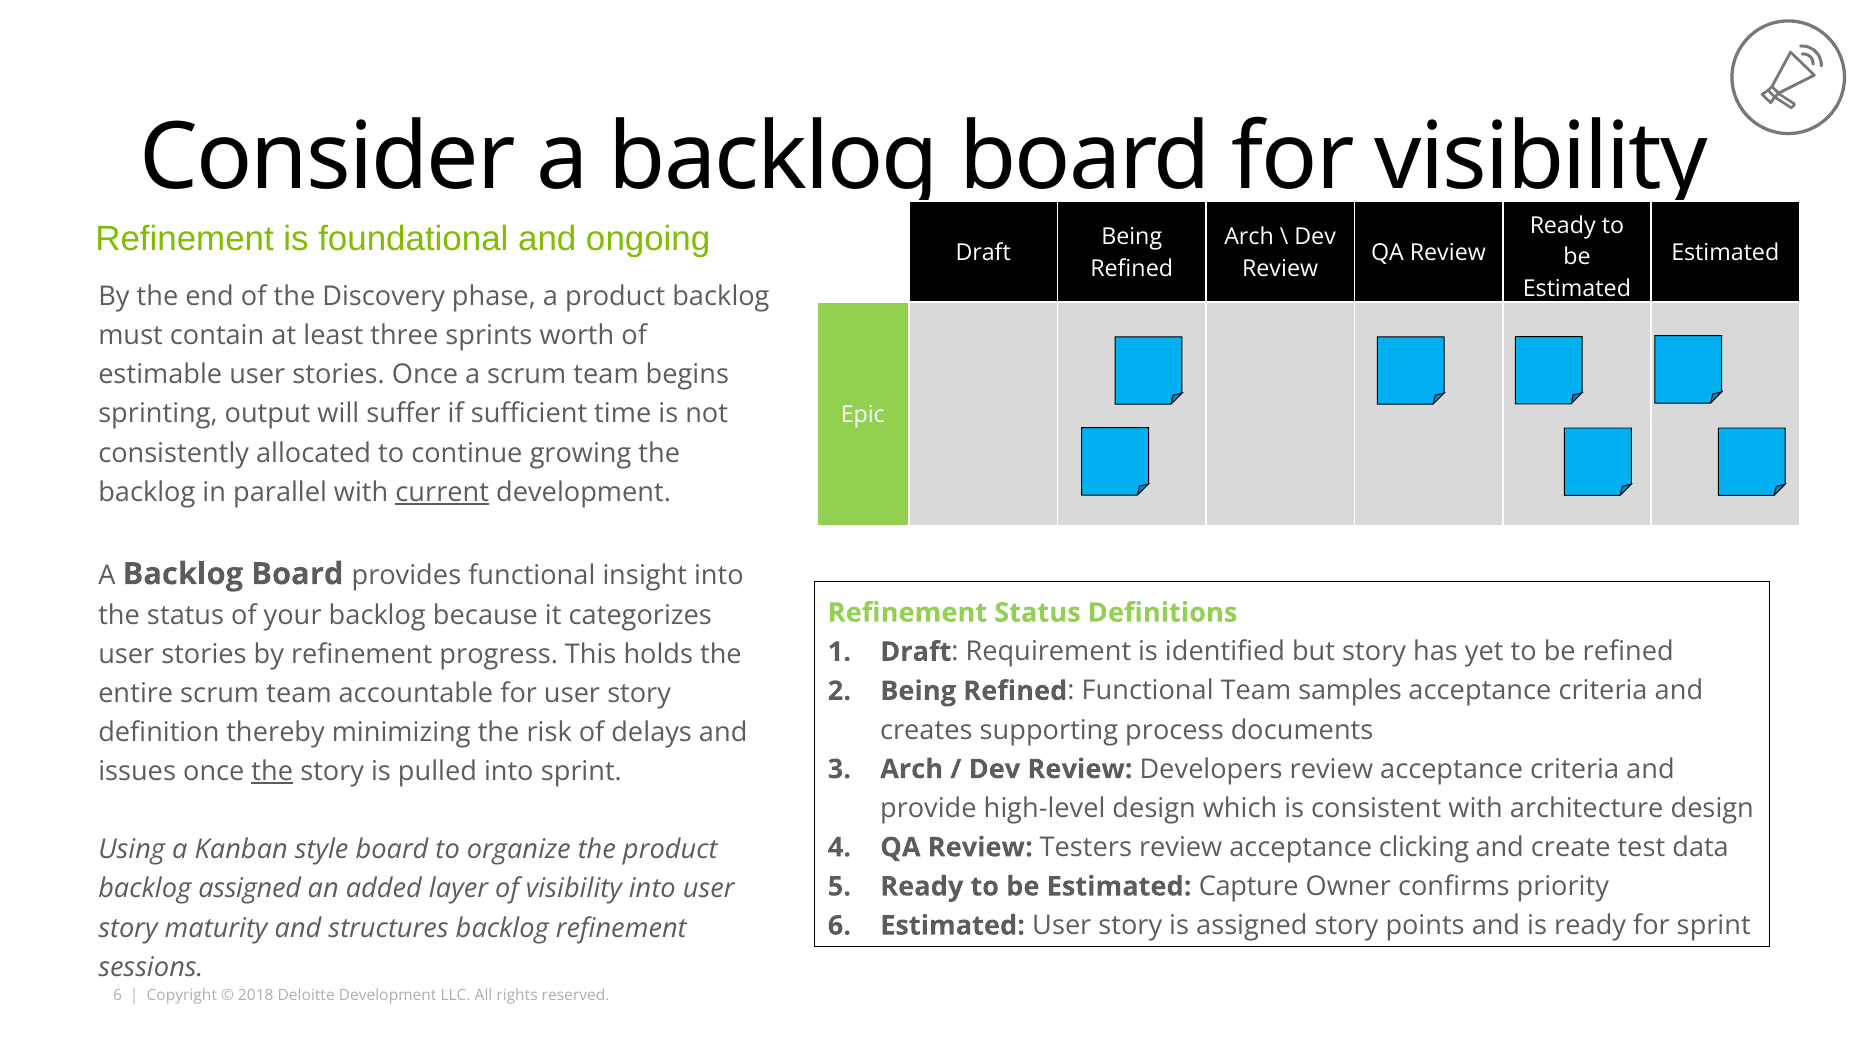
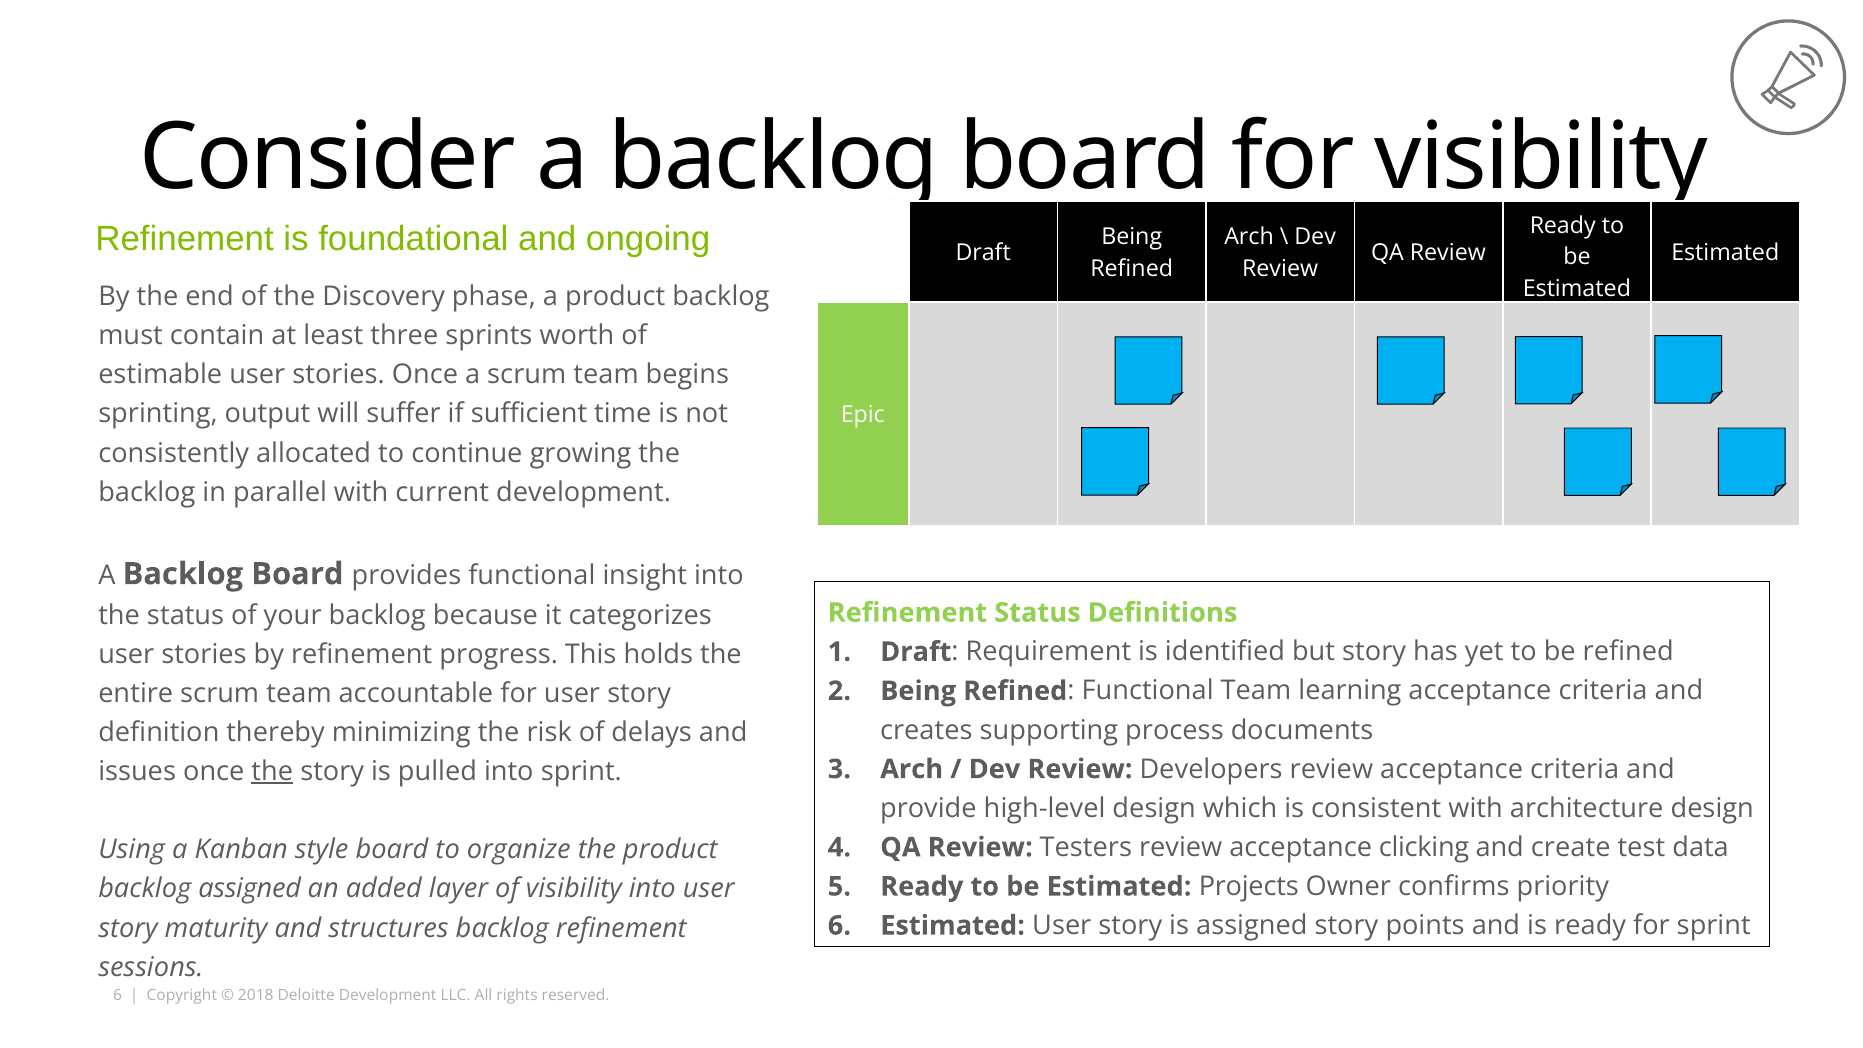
current underline: present -> none
samples: samples -> learning
Capture: Capture -> Projects
